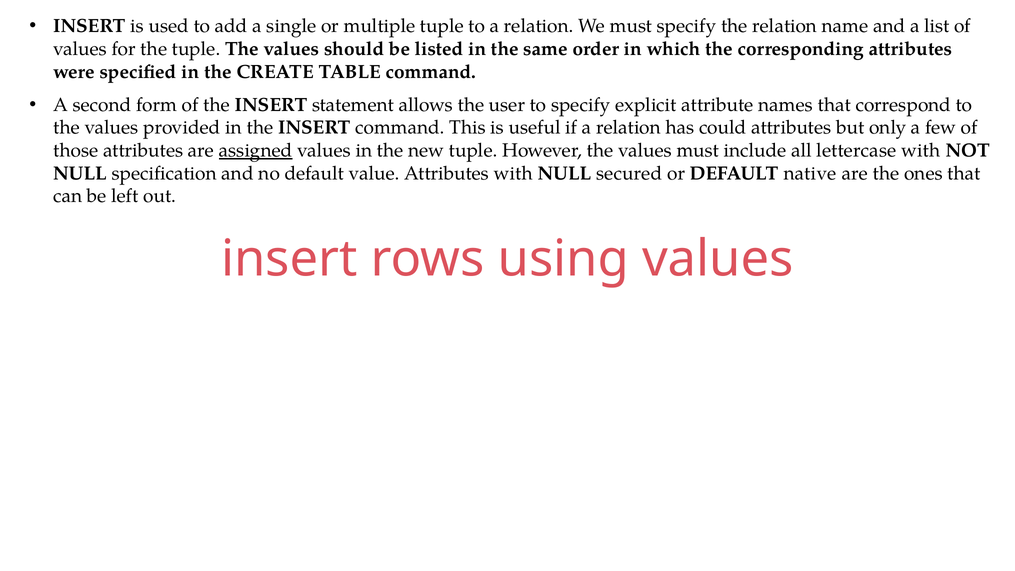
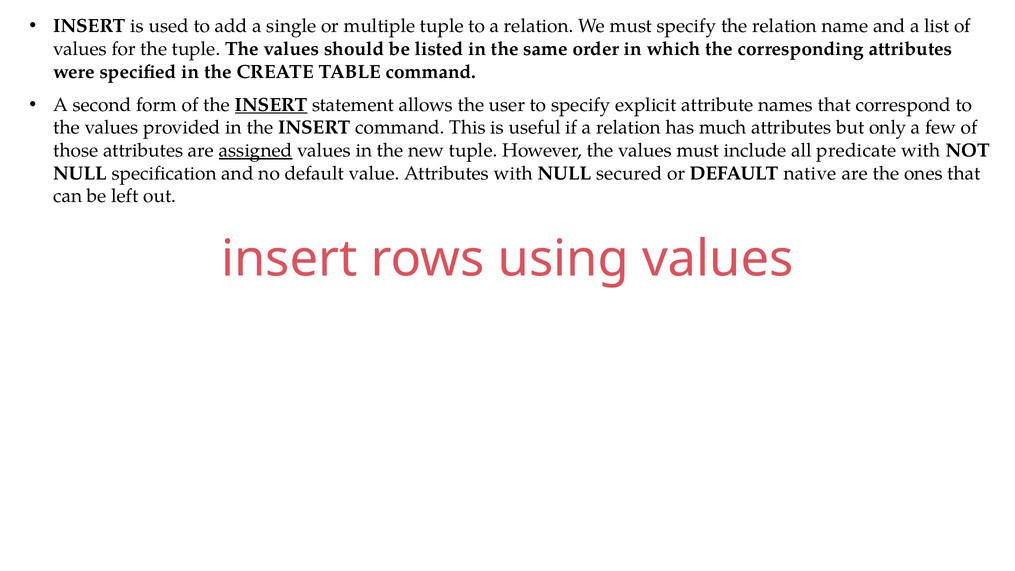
INSERT at (271, 105) underline: none -> present
could: could -> much
lettercase: lettercase -> predicate
